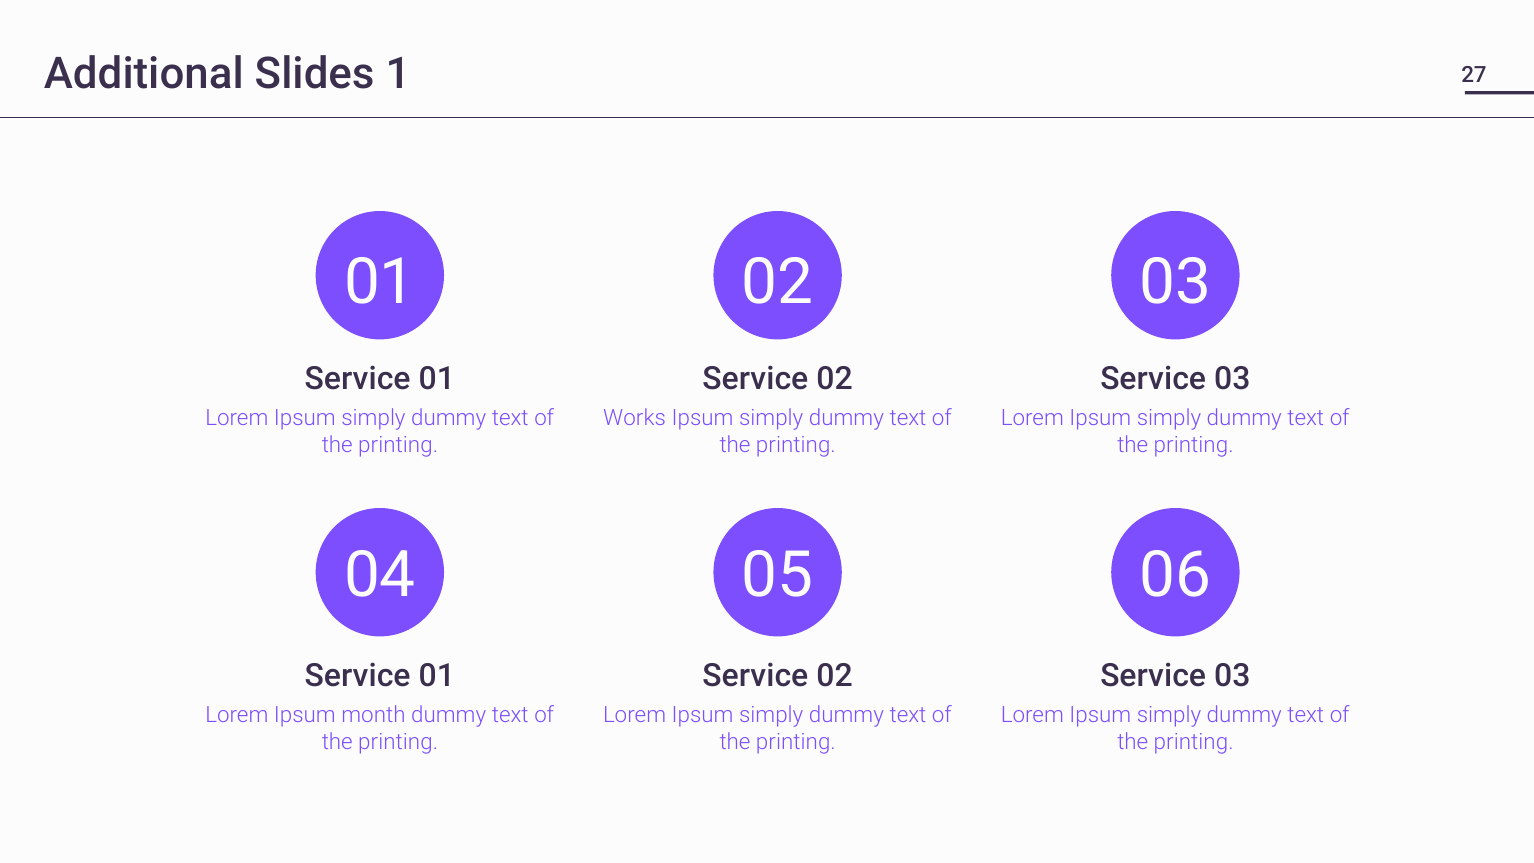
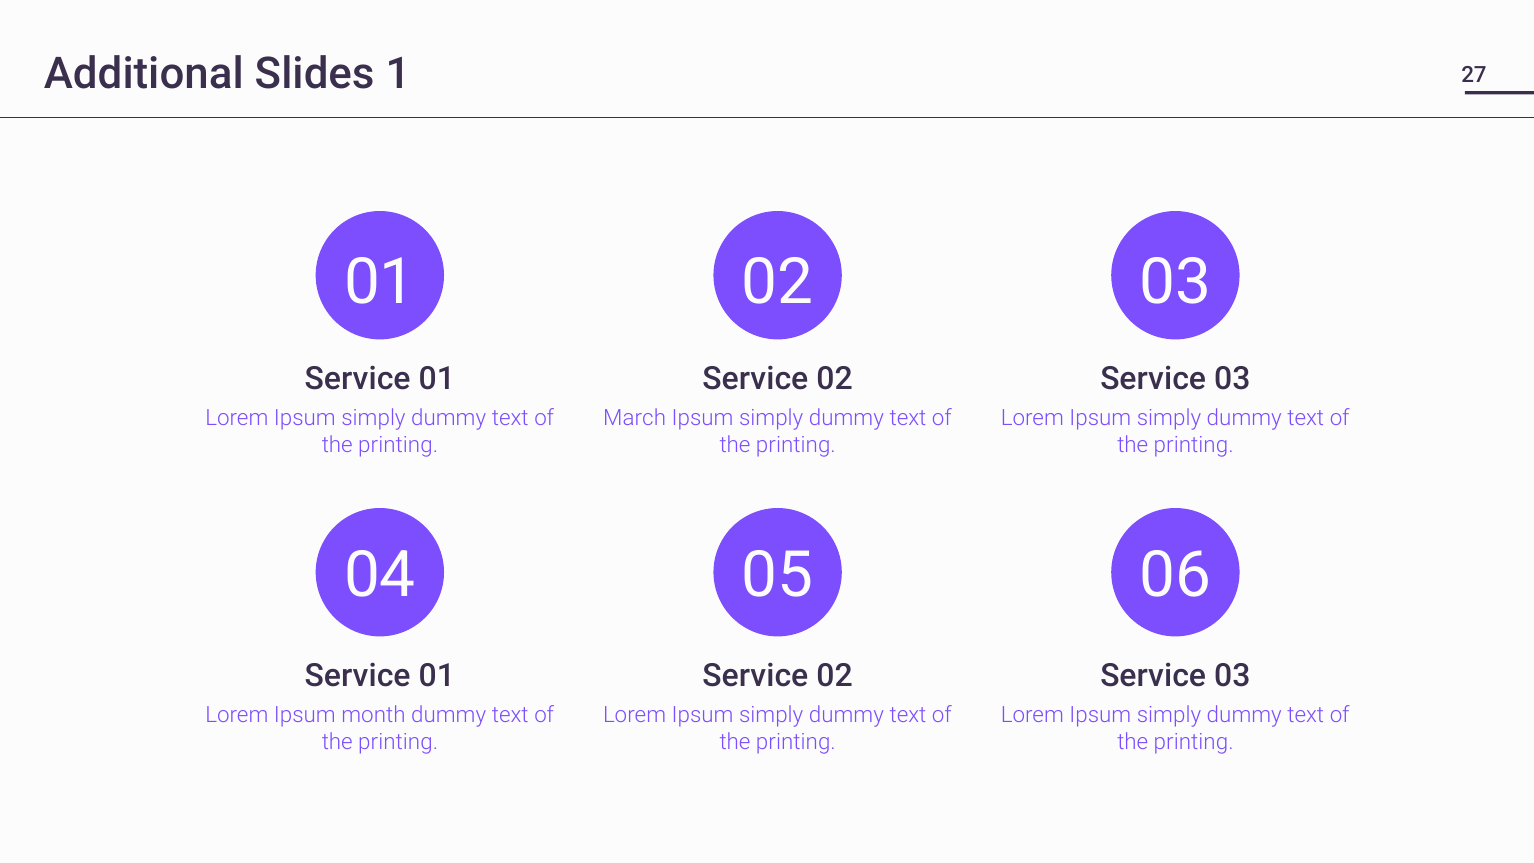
Works: Works -> March
